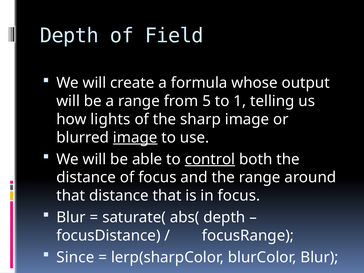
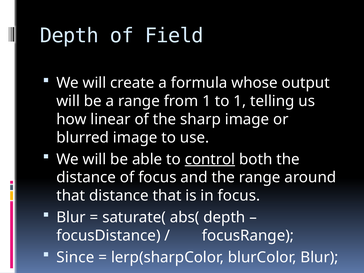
from 5: 5 -> 1
lights: lights -> linear
image at (135, 138) underline: present -> none
